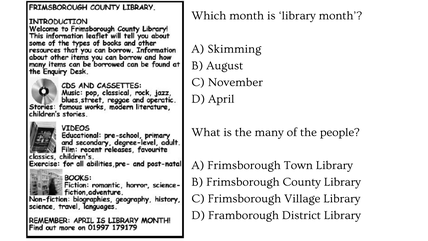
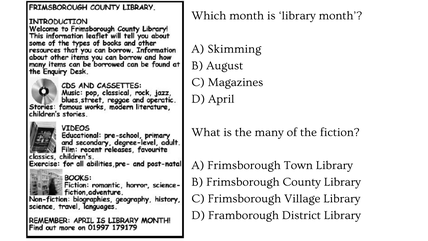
November: November -> Magazines
people: people -> fiction
